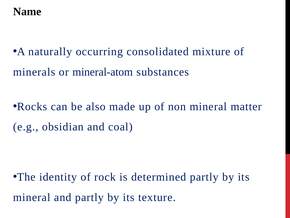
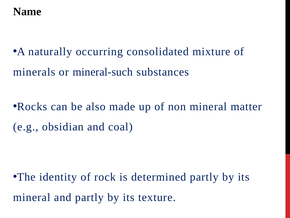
mineral-atom: mineral-atom -> mineral-such
